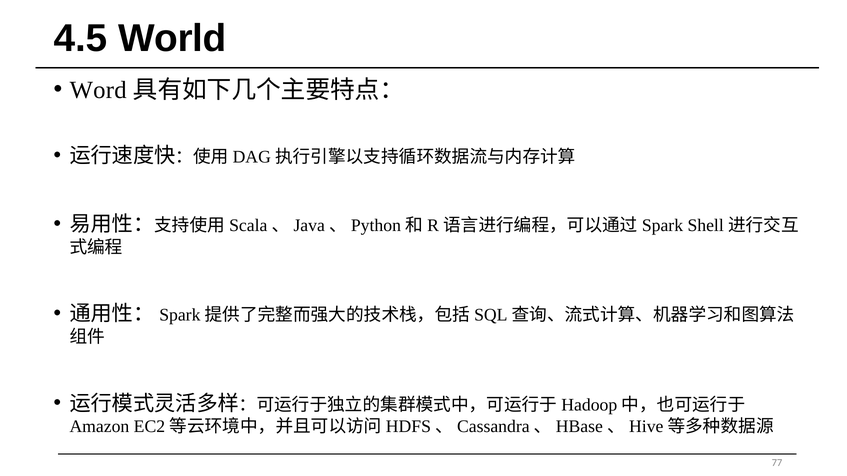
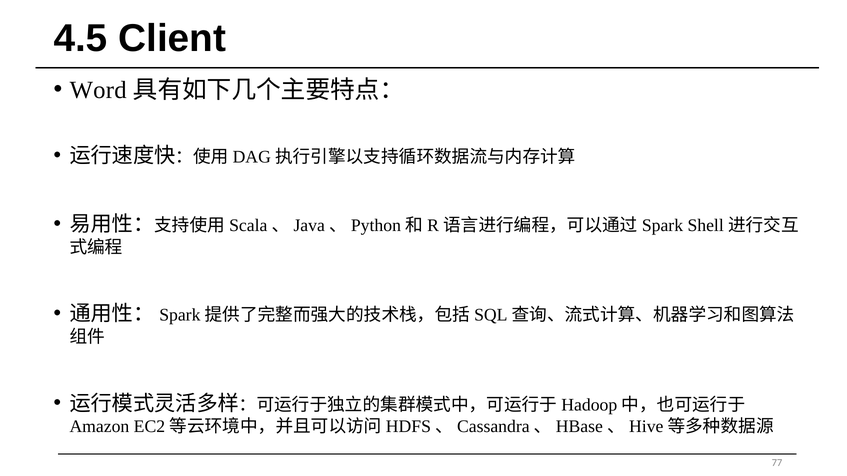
World: World -> Client
